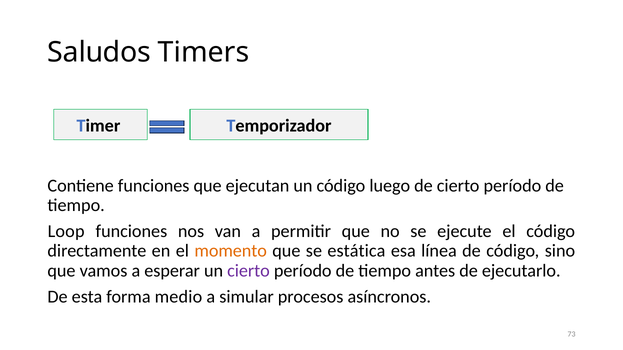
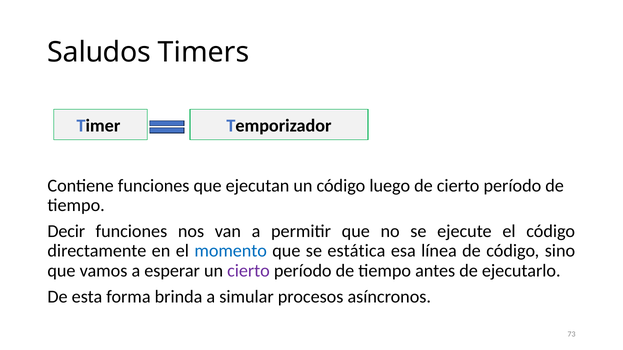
Loop: Loop -> Decir
momento colour: orange -> blue
medio: medio -> brinda
